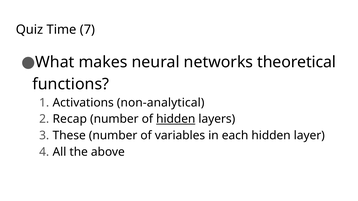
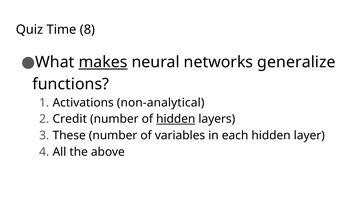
7: 7 -> 8
makes underline: none -> present
theoretical: theoretical -> generalize
Recap: Recap -> Credit
